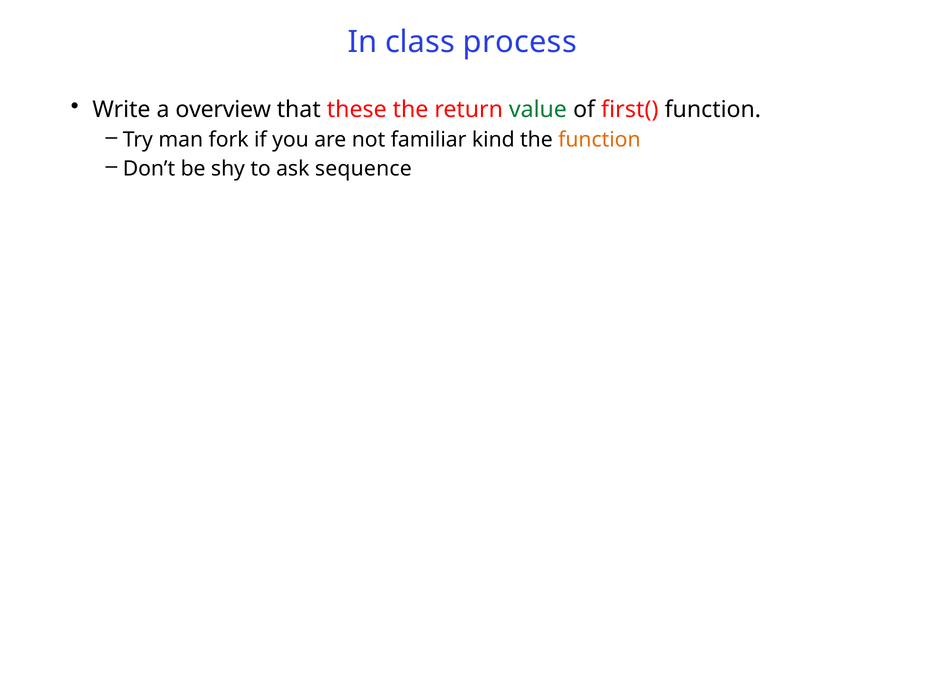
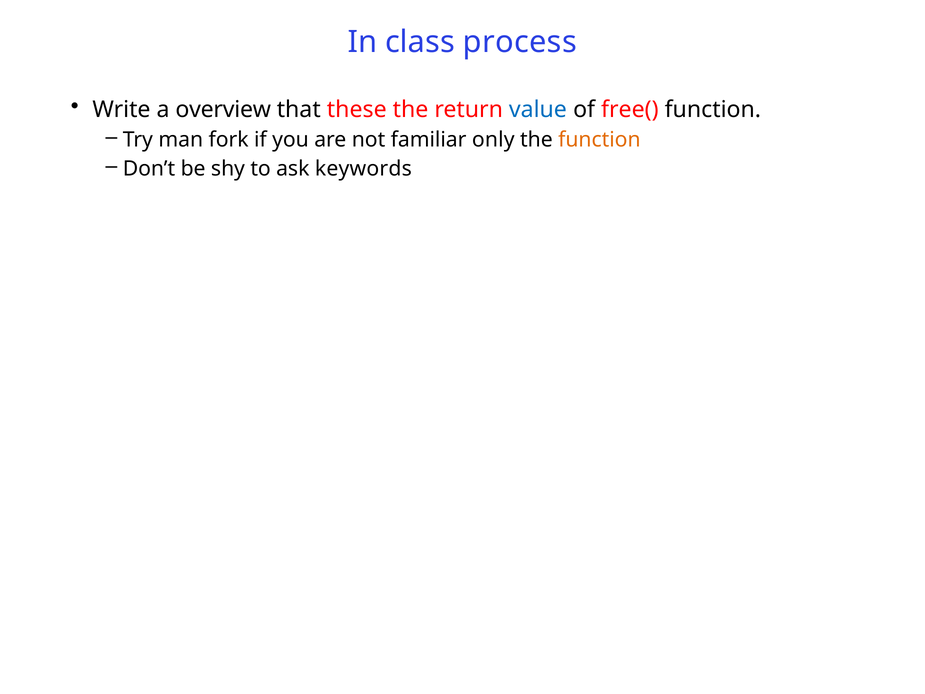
value colour: green -> blue
first(: first( -> free(
kind: kind -> only
sequence: sequence -> keywords
